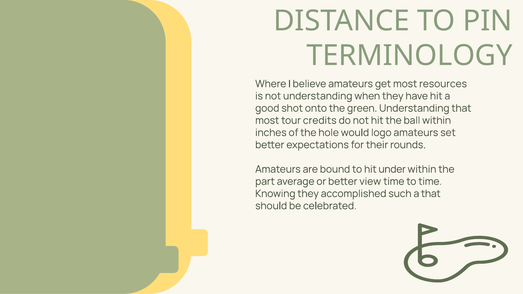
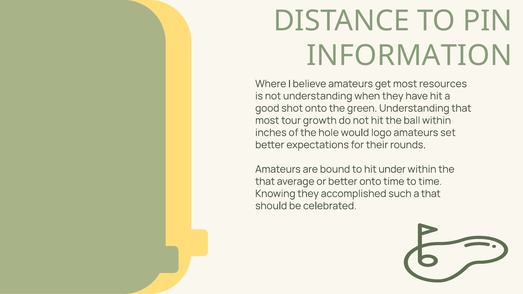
TERMINOLOGY: TERMINOLOGY -> INFORMATION
credits: credits -> growth
part at (265, 182): part -> that
better view: view -> onto
